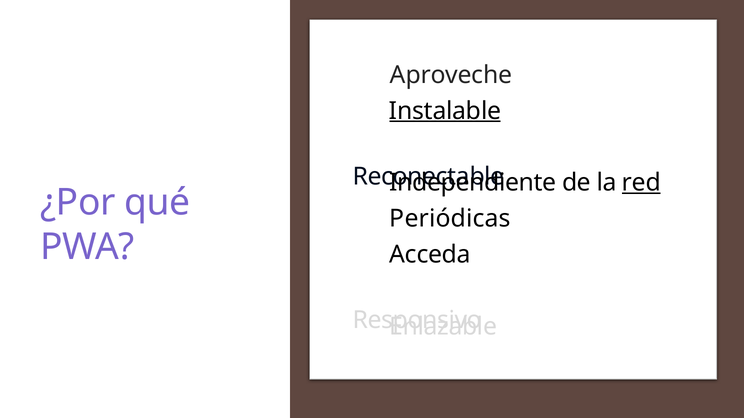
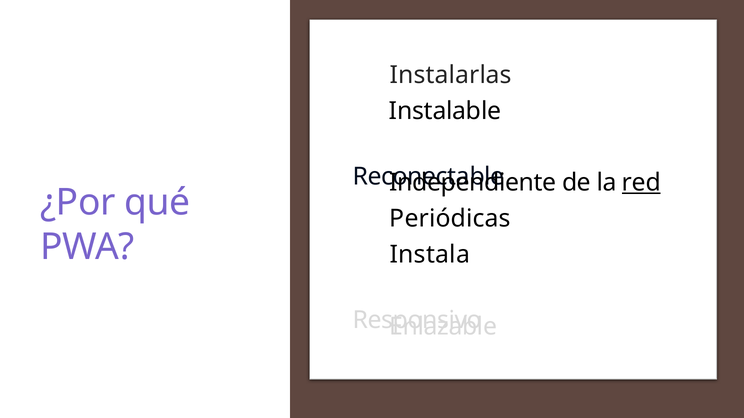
Aproveche: Aproveche -> Instalarlas
Instalable underline: present -> none
Acceda: Acceda -> Instala
